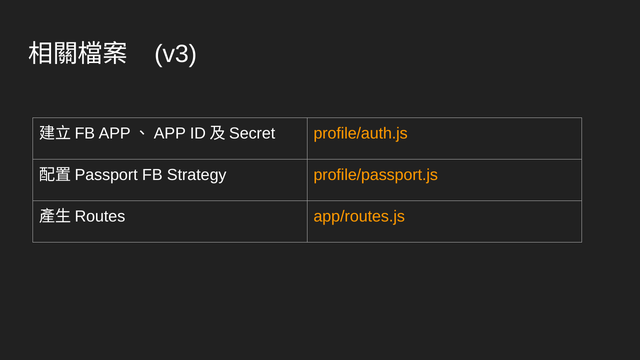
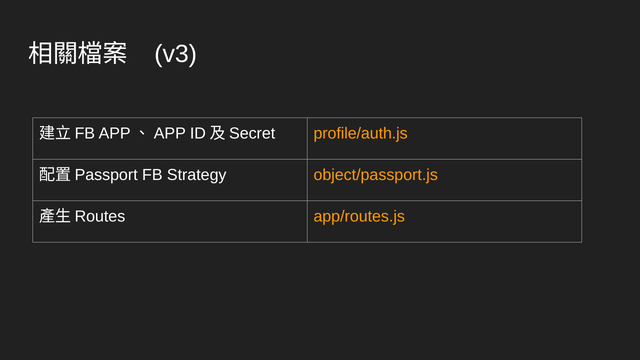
profile/passport.js: profile/passport.js -> object/passport.js
